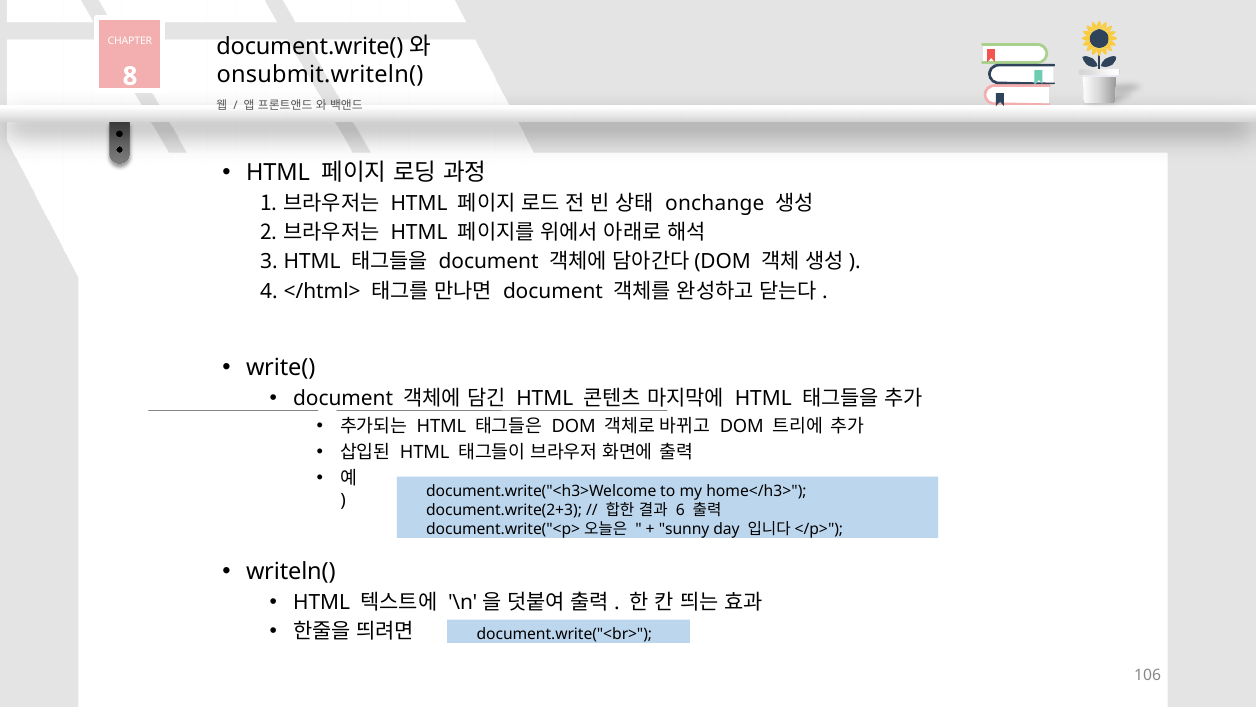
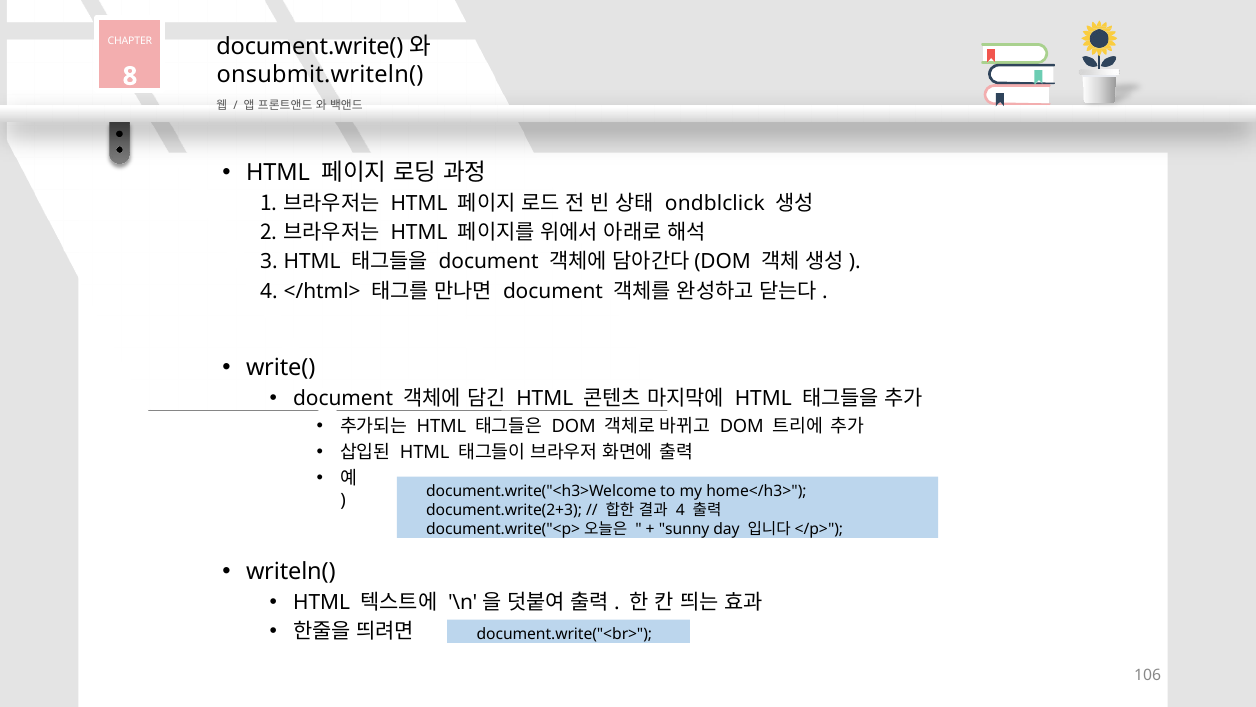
onchange: onchange -> ondblclick
6 at (680, 510): 6 -> 4
